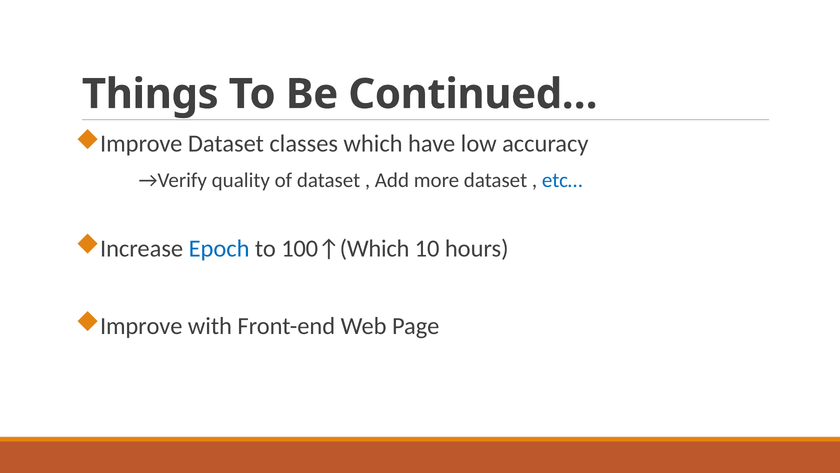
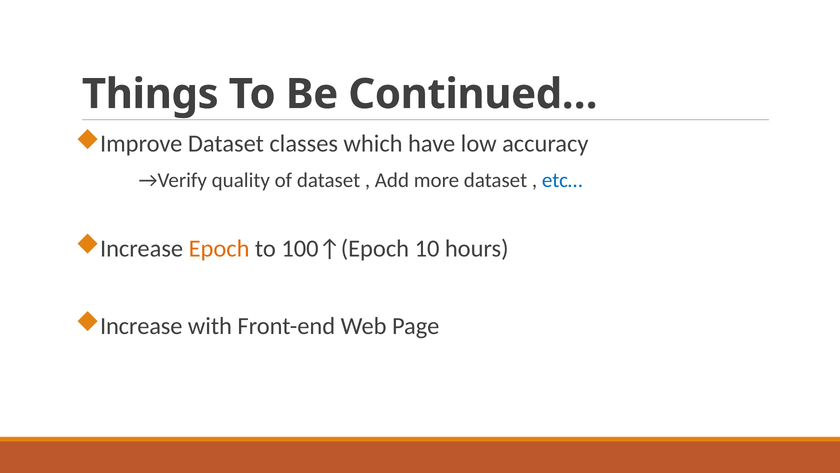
Epoch colour: blue -> orange
100↑(Which: 100↑(Which -> 100↑(Epoch
Improve at (141, 326): Improve -> Increase
